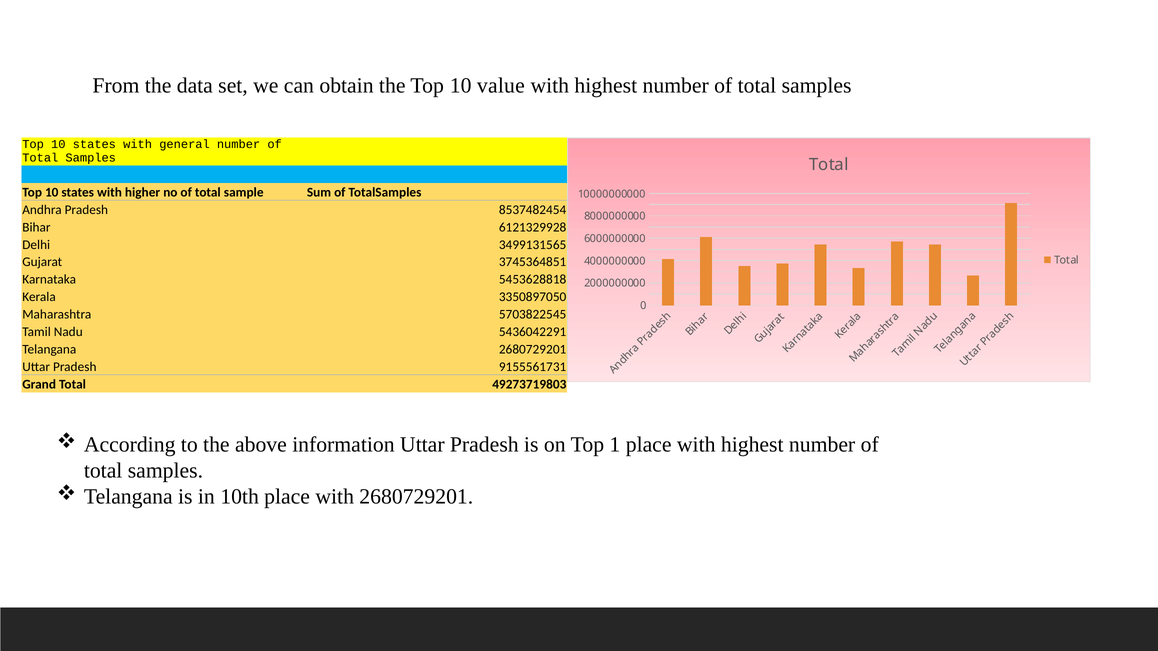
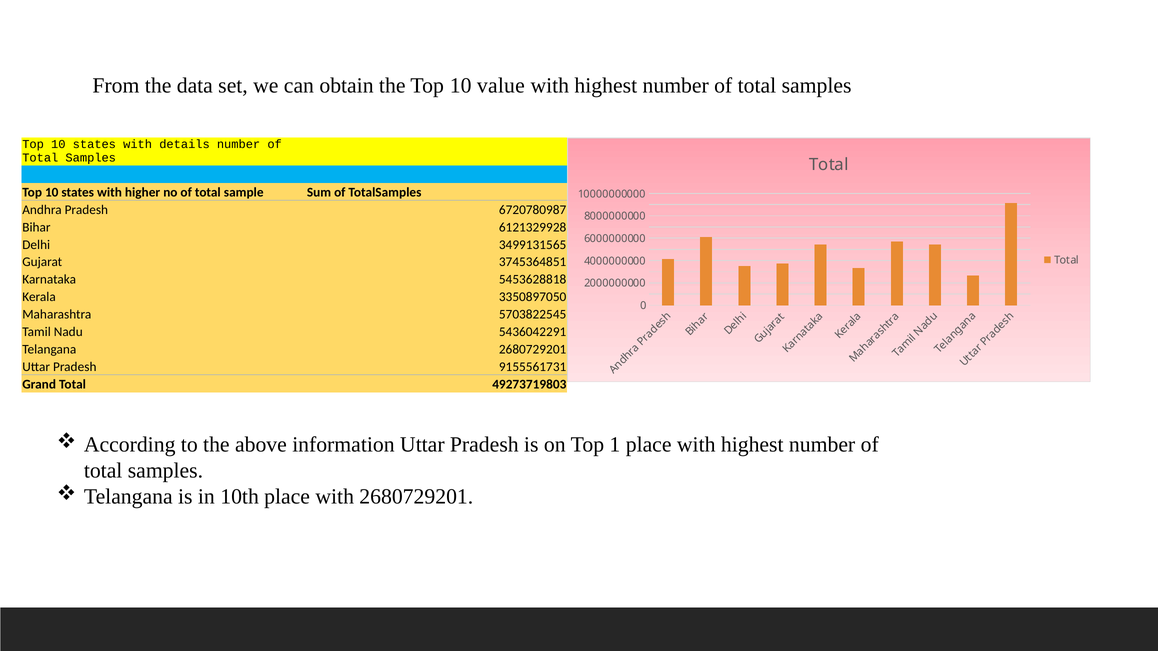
general: general -> details
8537482454: 8537482454 -> 6720780987
